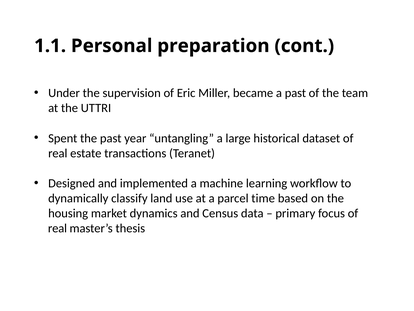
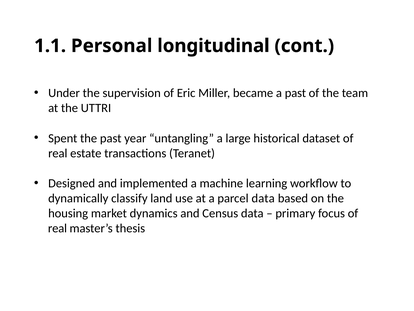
preparation: preparation -> longitudinal
parcel time: time -> data
